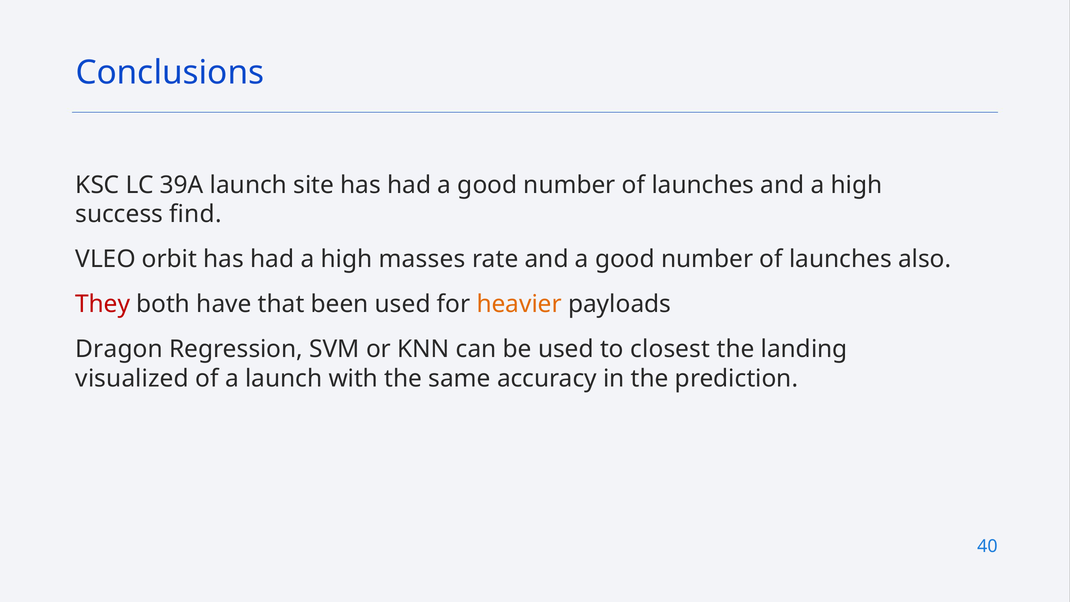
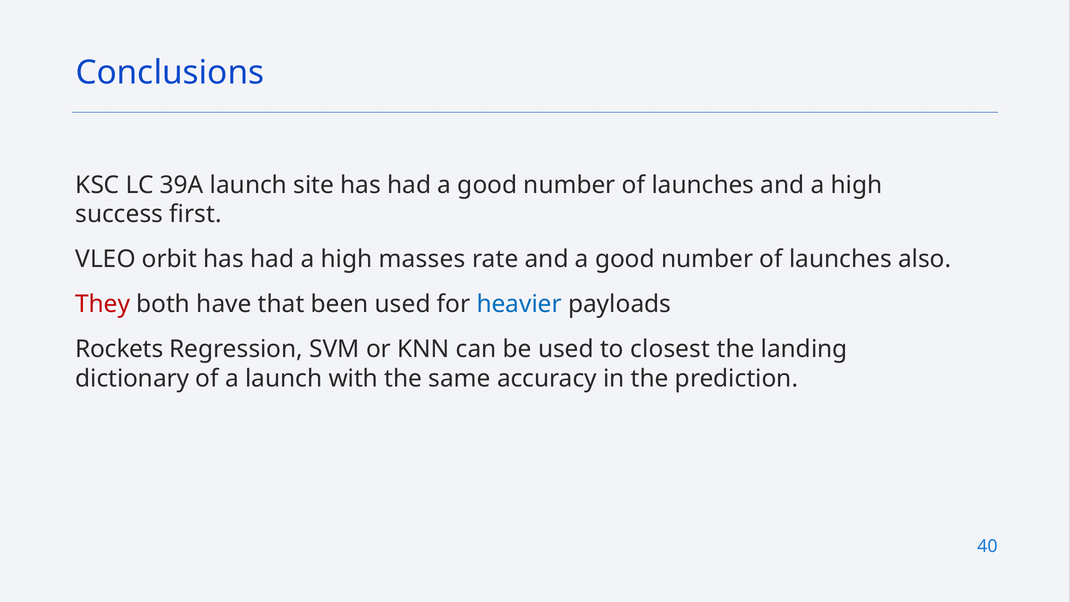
find: find -> first
heavier colour: orange -> blue
Dragon: Dragon -> Rockets
visualized: visualized -> dictionary
